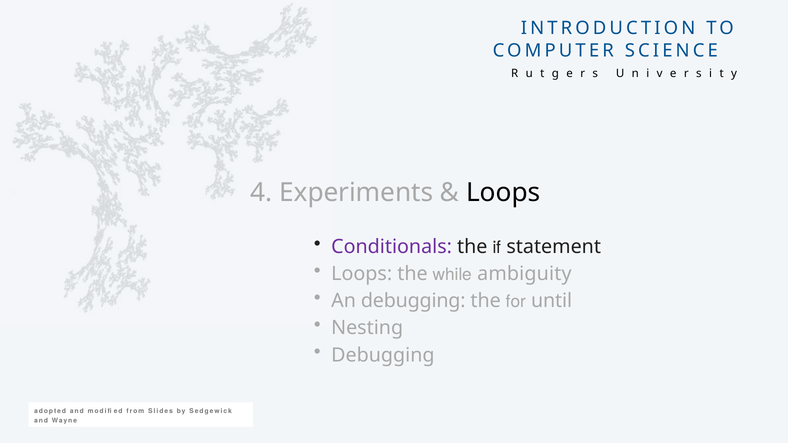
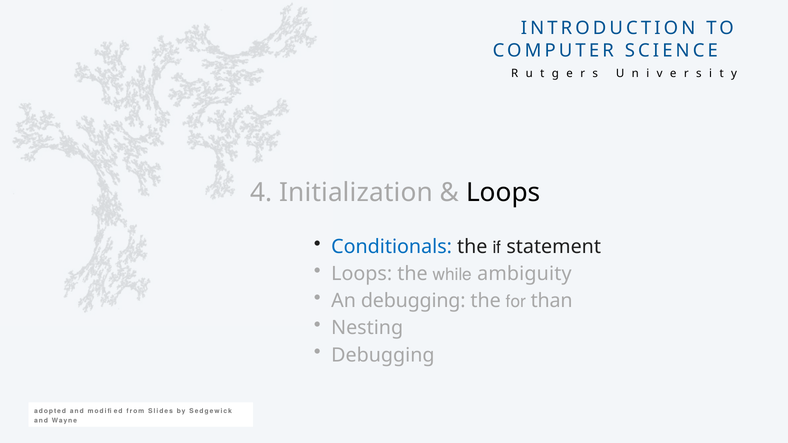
Experiments: Experiments -> Initialization
Conditionals colour: purple -> blue
until: until -> than
